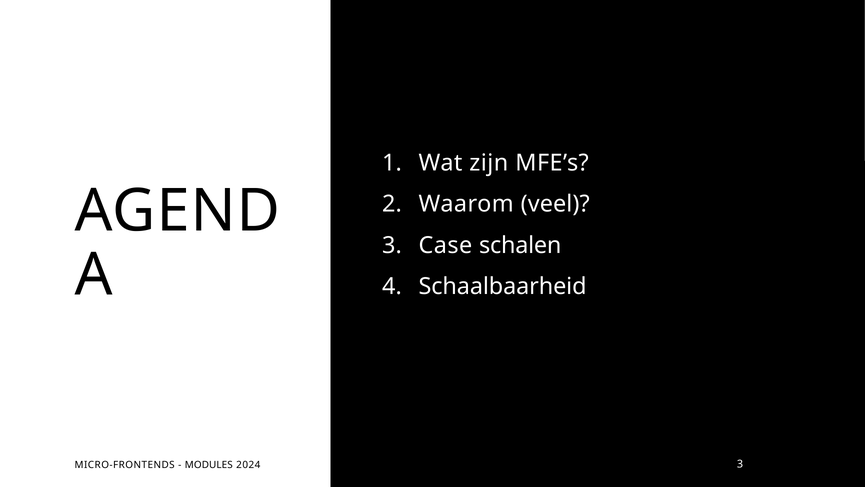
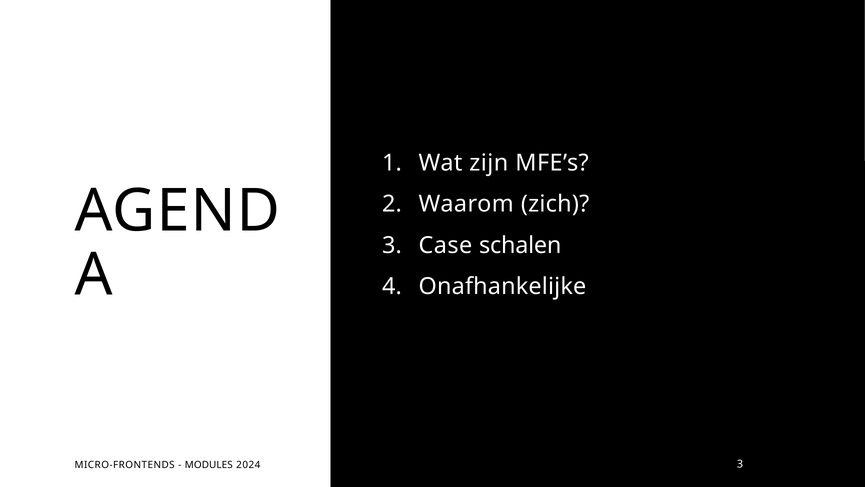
veel: veel -> zich
Schaalbaarheid: Schaalbaarheid -> Onafhankelijke
